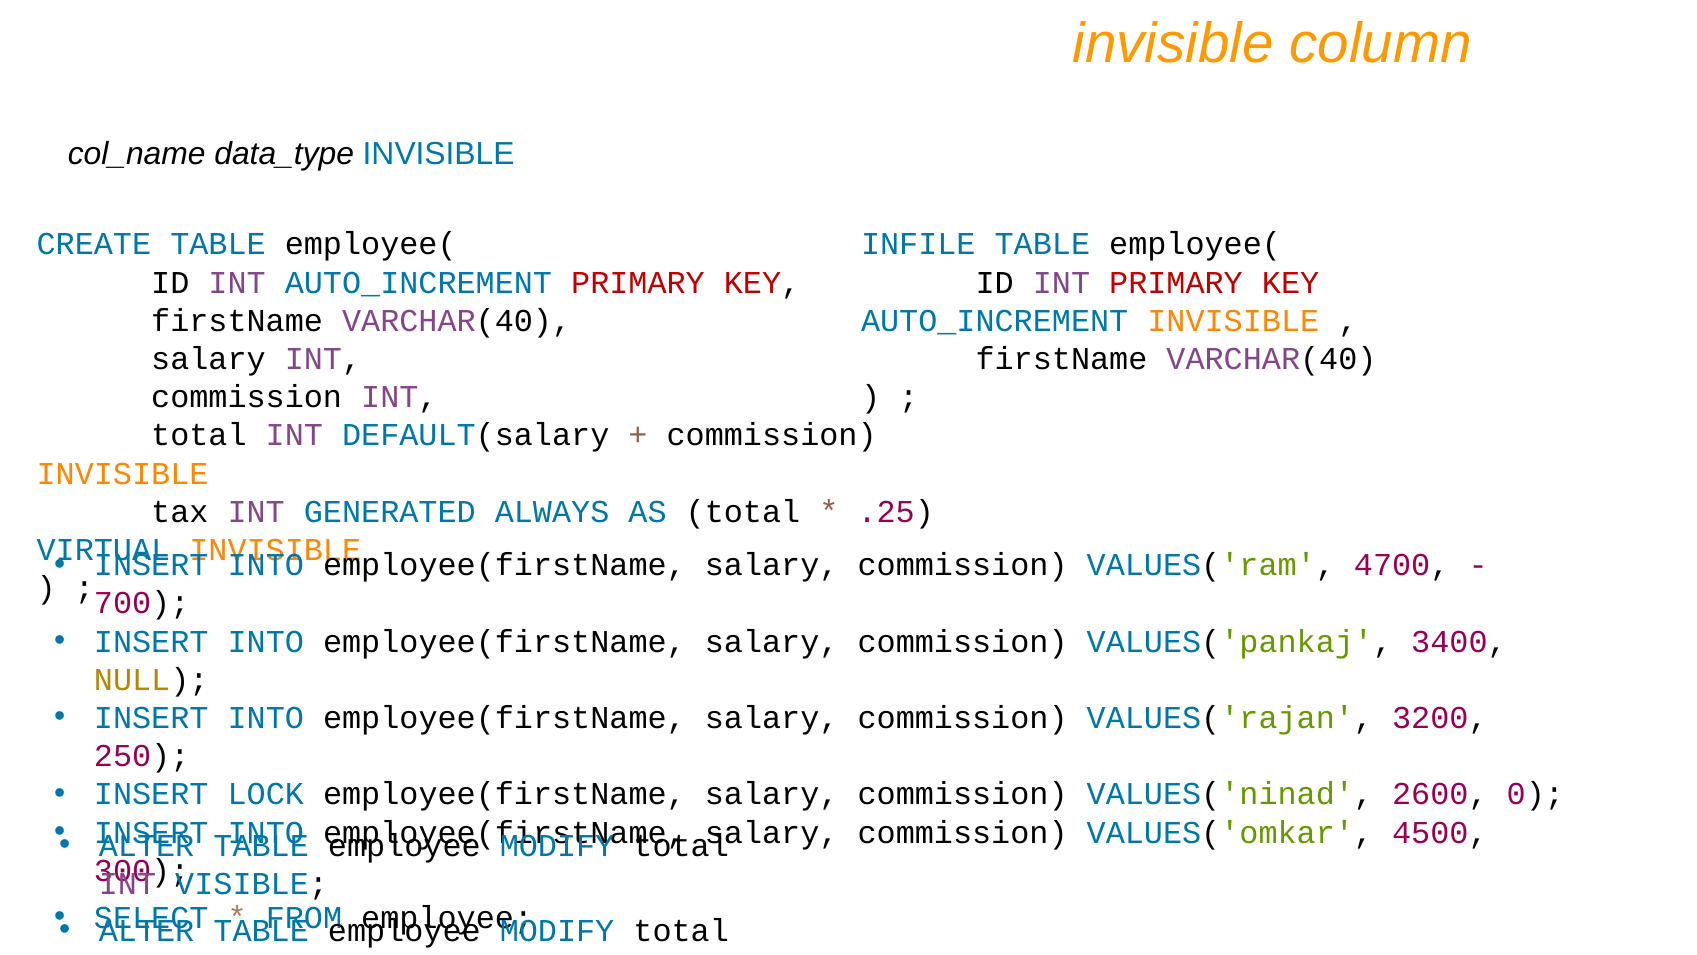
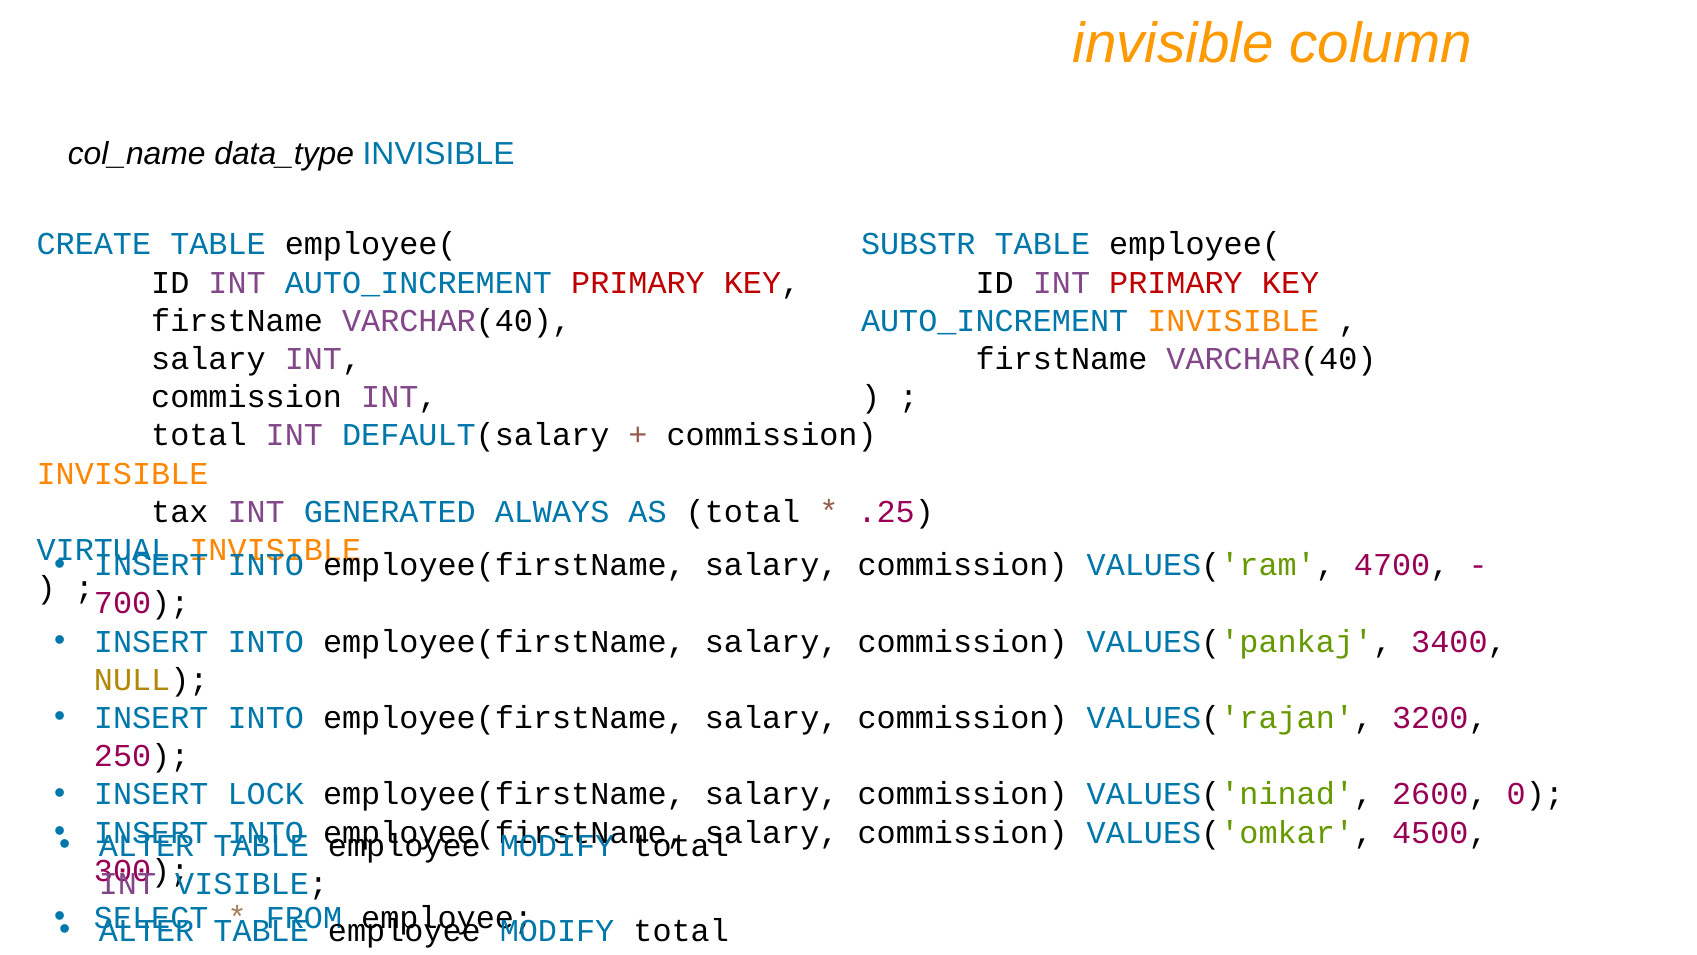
INFILE: INFILE -> SUBSTR
